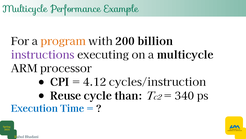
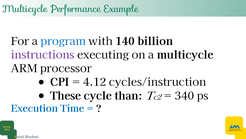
program colour: orange -> blue
200: 200 -> 140
Reuse: Reuse -> These
